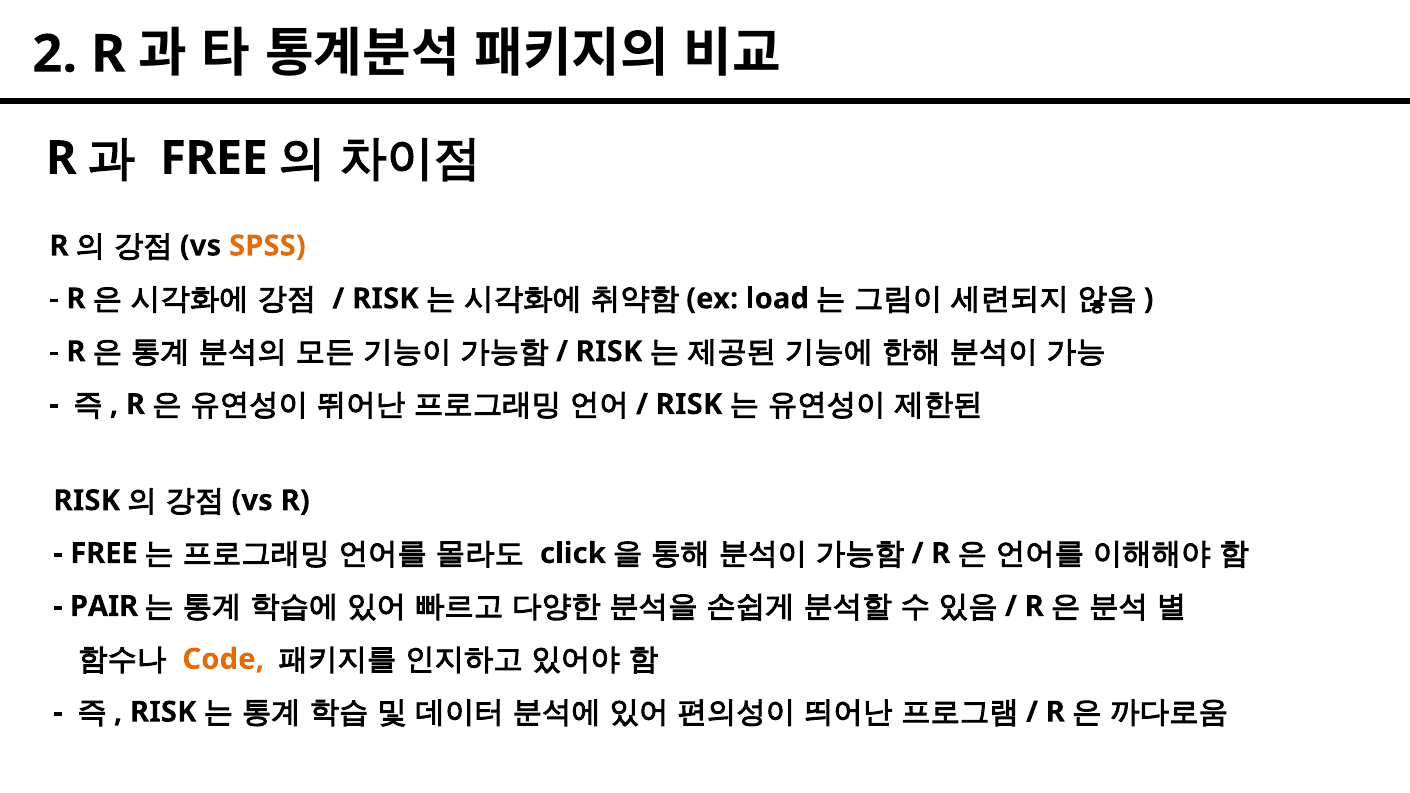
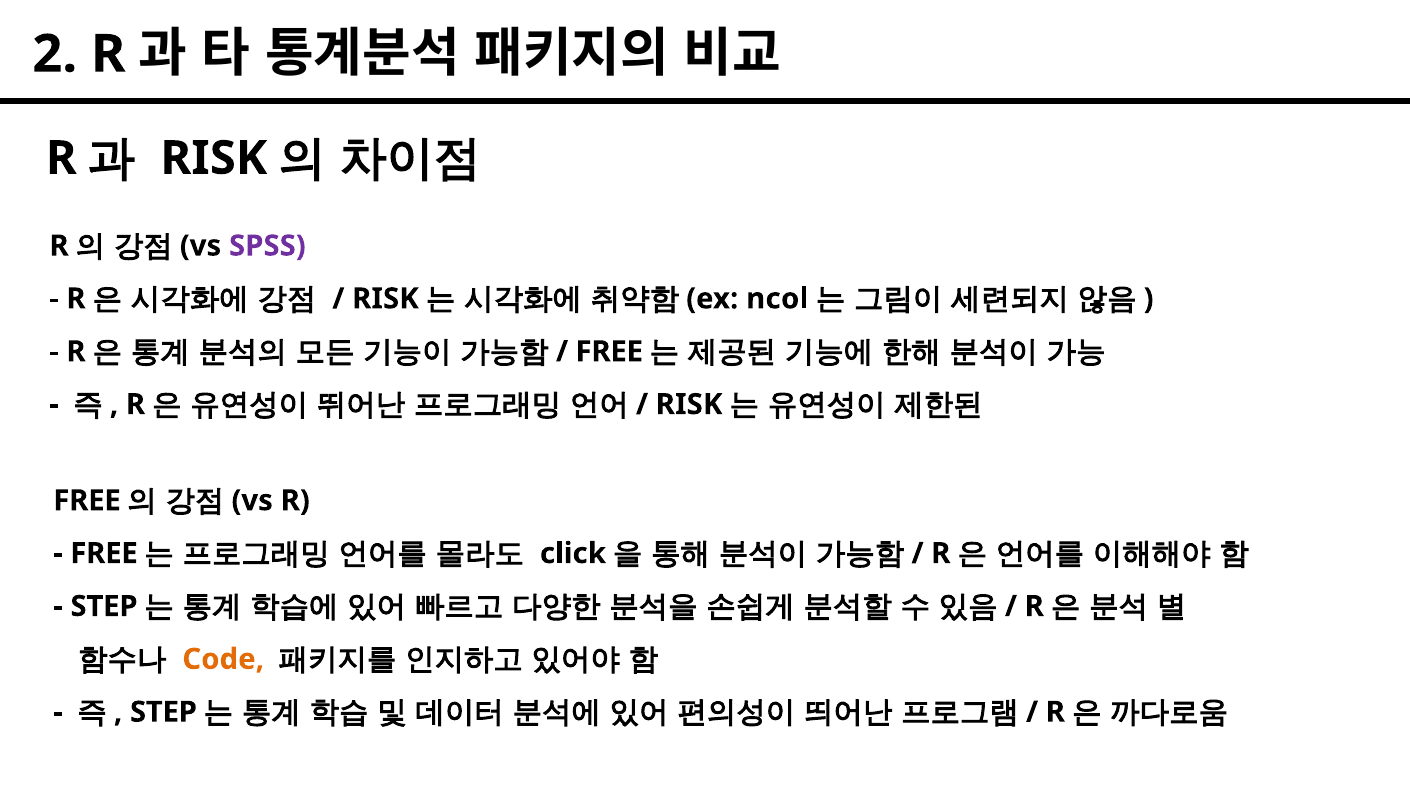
FREE at (214, 158): FREE -> RISK
SPSS colour: orange -> purple
load: load -> ncol
RISK at (609, 352): RISK -> FREE
RISK at (87, 501): RISK -> FREE
PAIR at (104, 606): PAIR -> STEP
RISK at (163, 712): RISK -> STEP
